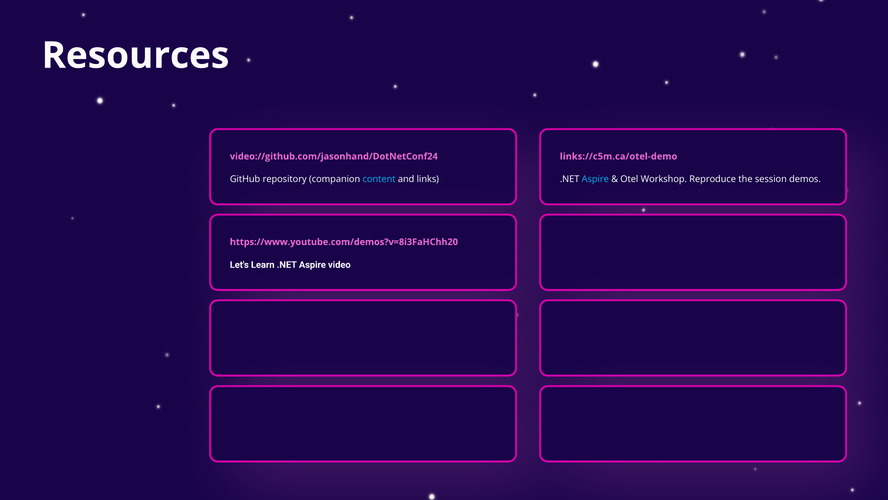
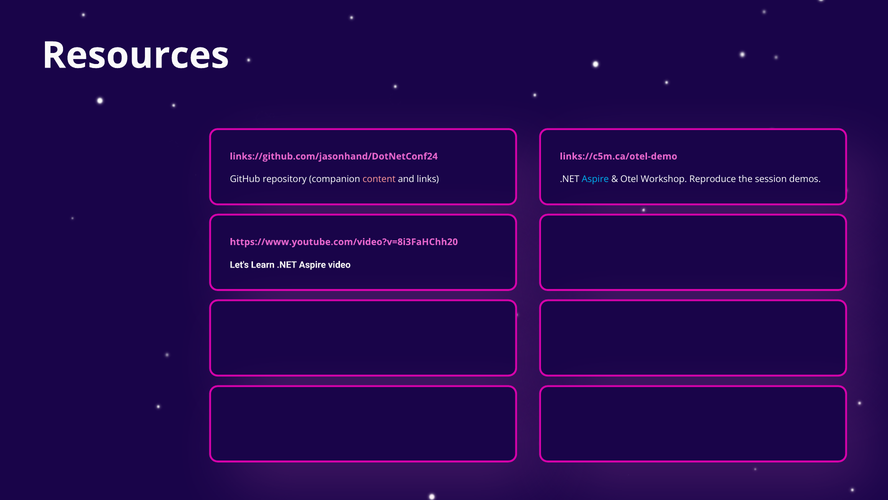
video://github.com/jasonhand/DotNetConf24: video://github.com/jasonhand/DotNetConf24 -> links://github.com/jasonhand/DotNetConf24
content colour: light blue -> pink
https://www.youtube.com/demos?v=8i3FaHChh20: https://www.youtube.com/demos?v=8i3FaHChh20 -> https://www.youtube.com/video?v=8i3FaHChh20
